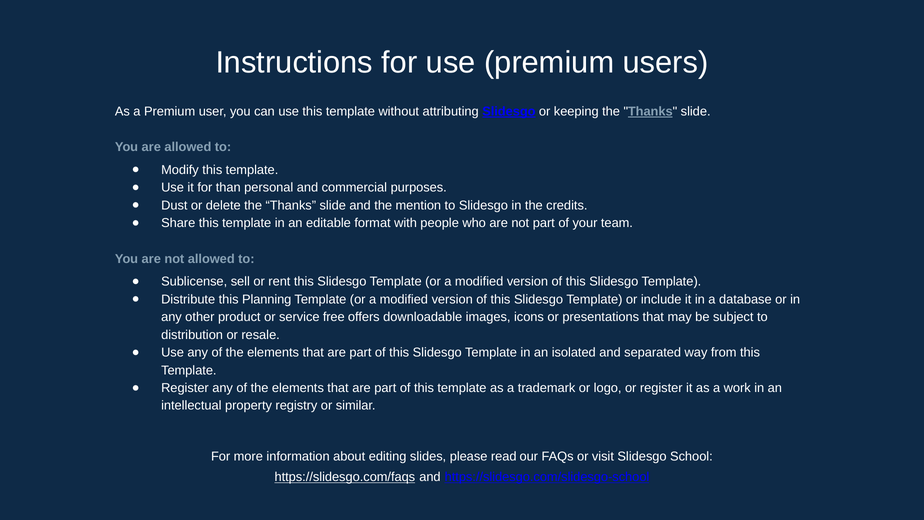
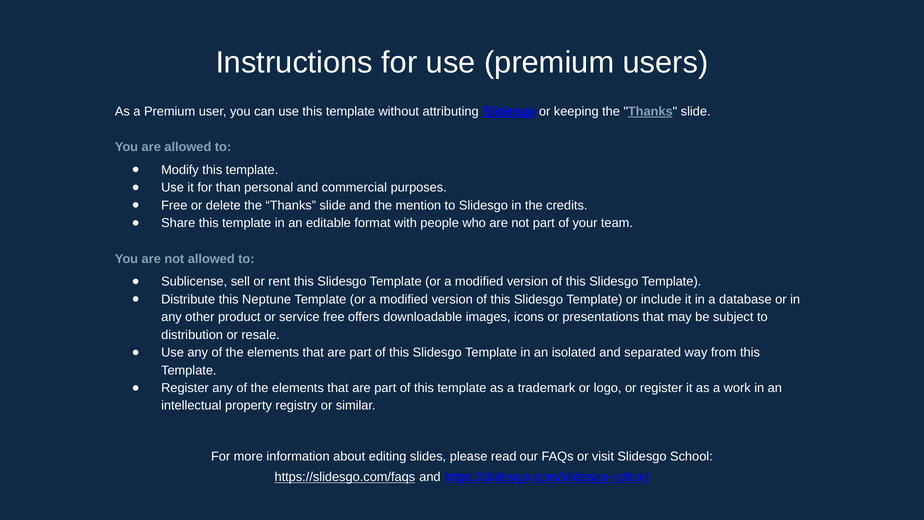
Dust at (174, 205): Dust -> Free
Planning: Planning -> Neptune
